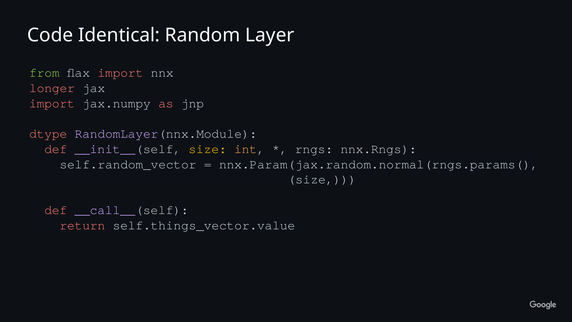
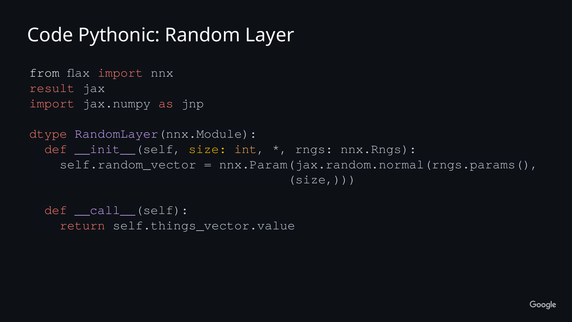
Identical: Identical -> Pythonic
from colour: light green -> white
longer: longer -> result
